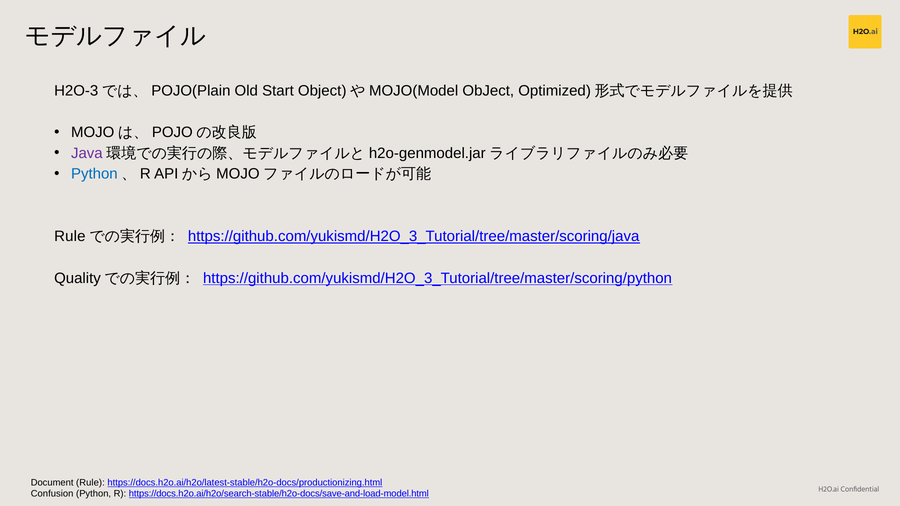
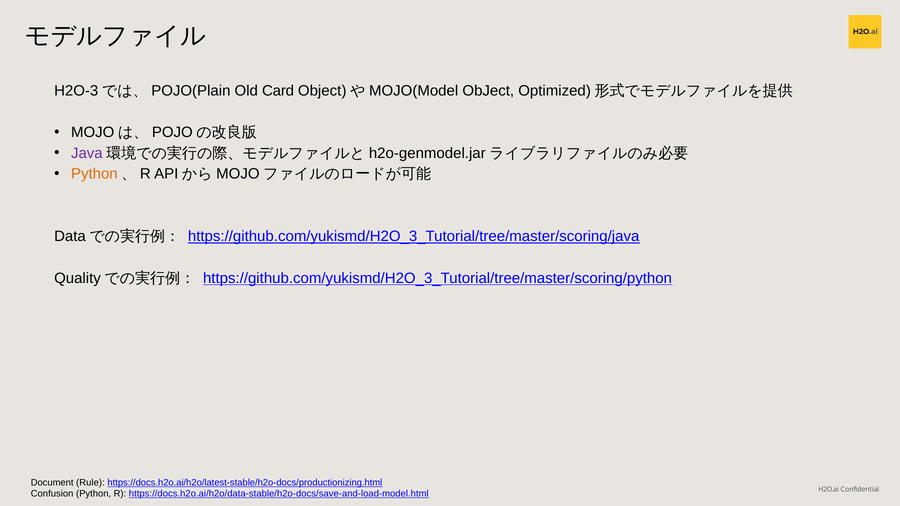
Start: Start -> Card
Python at (94, 174) colour: blue -> orange
Rule at (70, 237): Rule -> Data
https://docs.h2o.ai/h2o/search-stable/h2o-docs/save-and-load-model.html: https://docs.h2o.ai/h2o/search-stable/h2o-docs/save-and-load-model.html -> https://docs.h2o.ai/h2o/data-stable/h2o-docs/save-and-load-model.html
